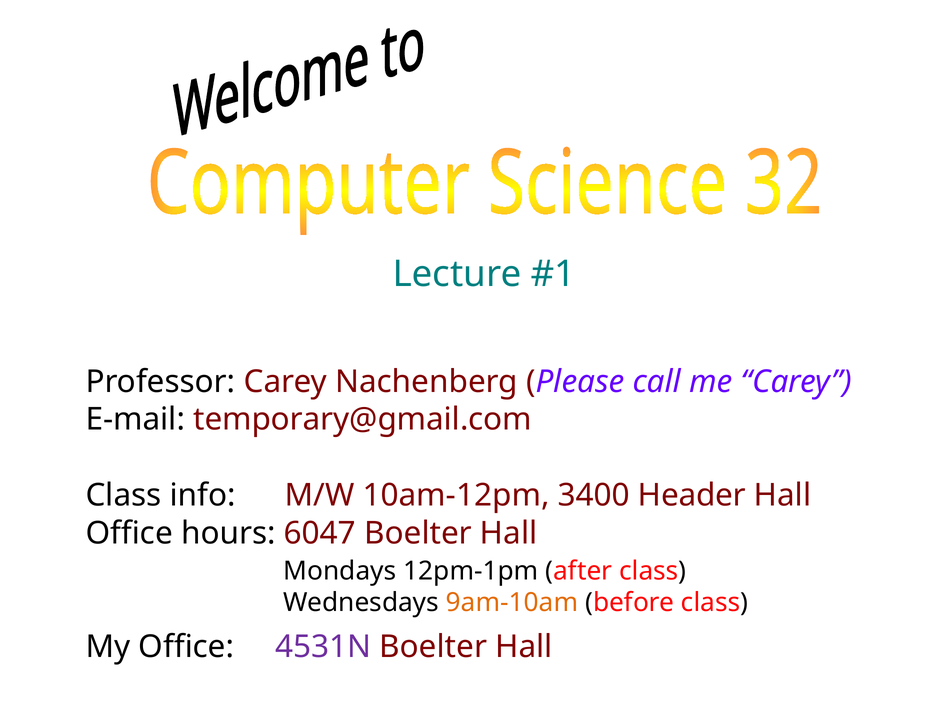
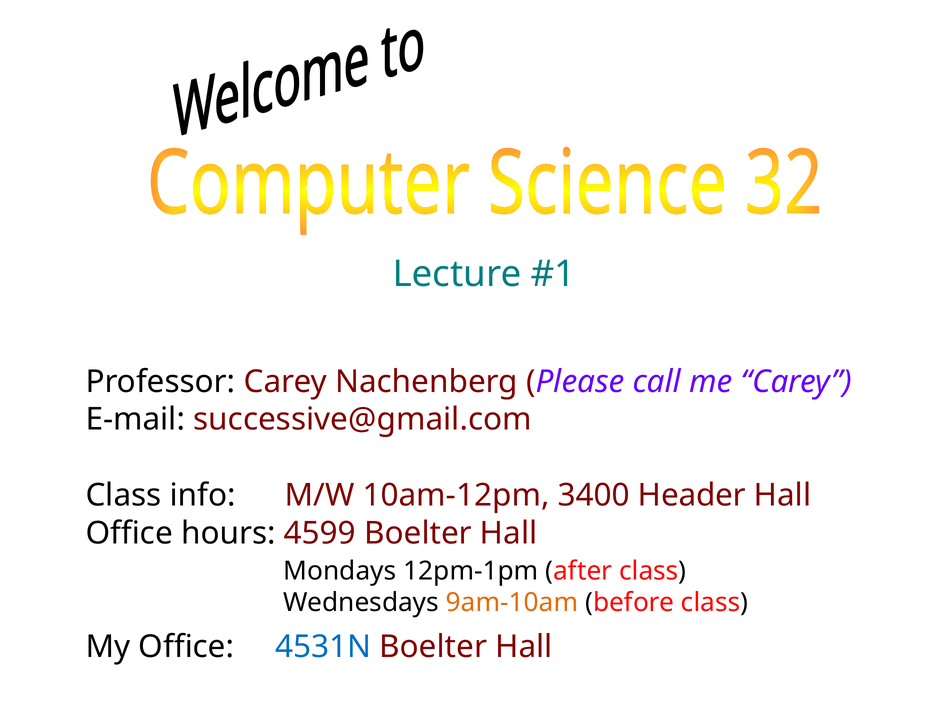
temporary@gmail.com: temporary@gmail.com -> successive@gmail.com
6047: 6047 -> 4599
4531N colour: purple -> blue
